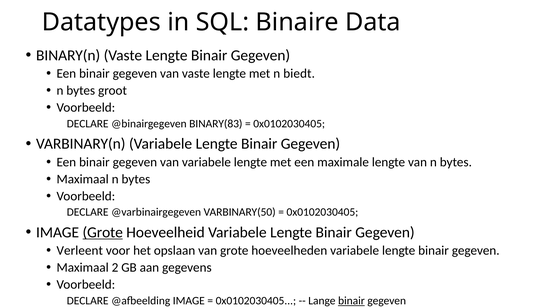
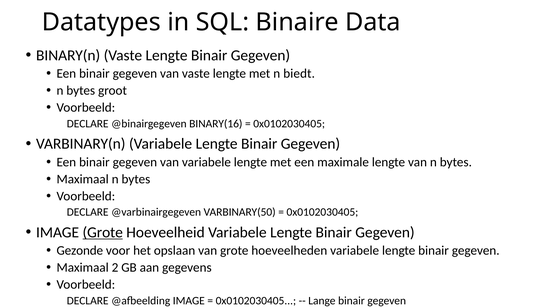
BINARY(83: BINARY(83 -> BINARY(16
Verleent: Verleent -> Gezonde
binair at (351, 301) underline: present -> none
